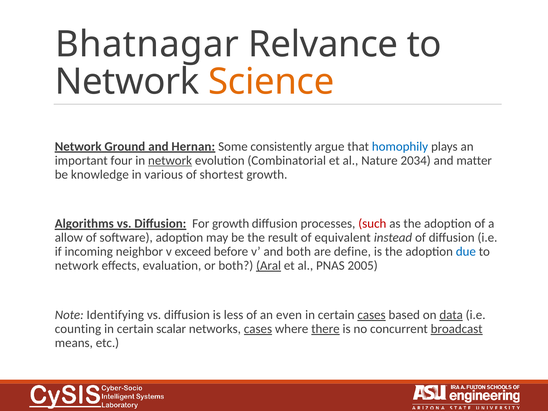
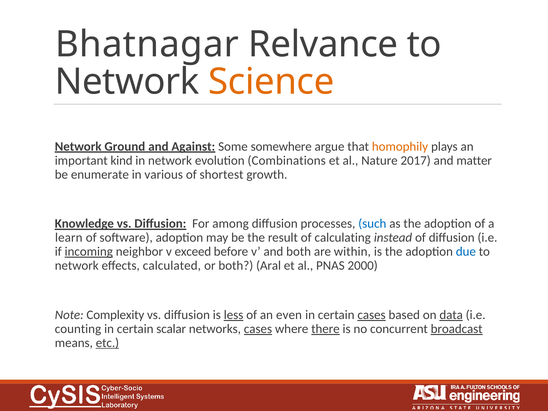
Hernan: Hernan -> Against
consistently: consistently -> somewhere
homophily colour: blue -> orange
four: four -> kind
network at (170, 160) underline: present -> none
Combinatorial: Combinatorial -> Combinations
2034: 2034 -> 2017
knowledge: knowledge -> enumerate
Algorithms: Algorithms -> Knowledge
For growth: growth -> among
such colour: red -> blue
allow: allow -> learn
equivalent: equivalent -> calculating
incoming underline: none -> present
define: define -> within
evaluation: evaluation -> calculated
Aral underline: present -> none
2005: 2005 -> 2000
Identifying: Identifying -> Complexity
less underline: none -> present
etc underline: none -> present
